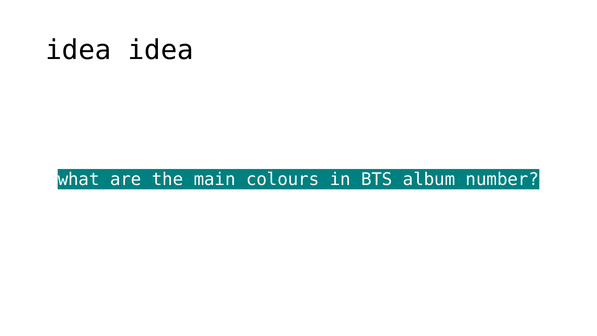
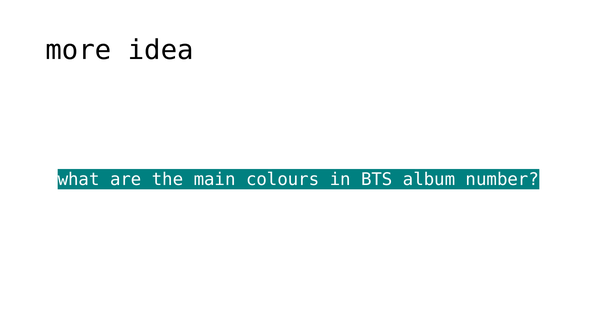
idea at (78, 50): idea -> more
